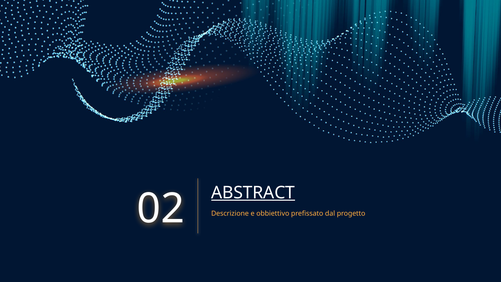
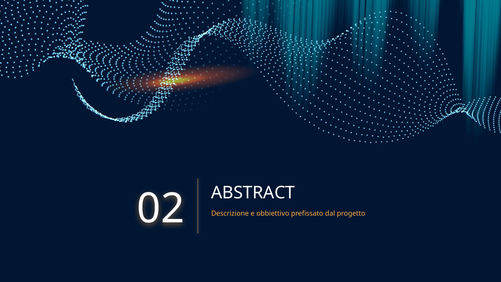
ABSTRACT underline: present -> none
